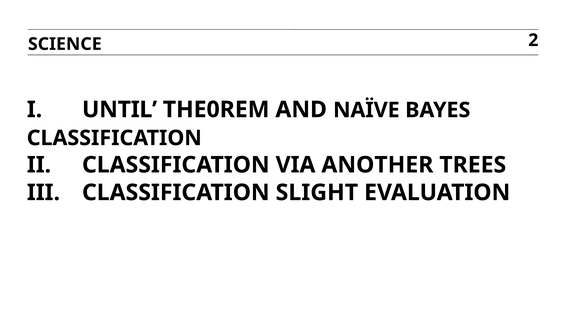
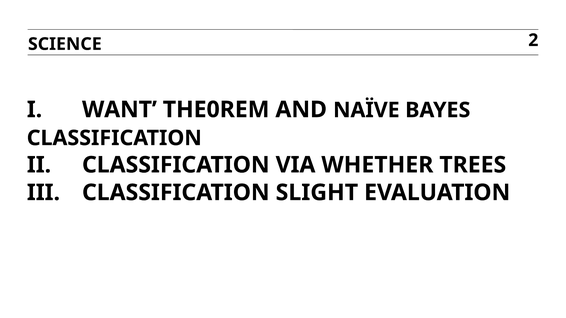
UNTIL: UNTIL -> WANT
ANOTHER: ANOTHER -> WHETHER
